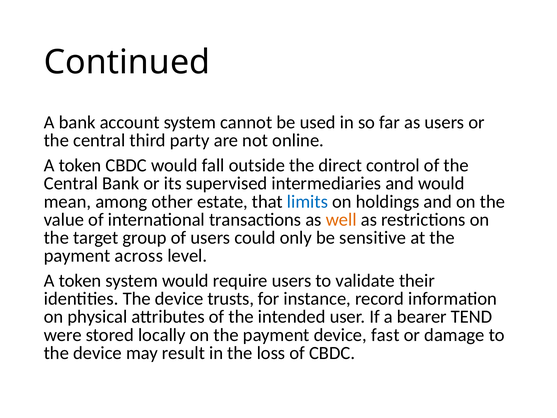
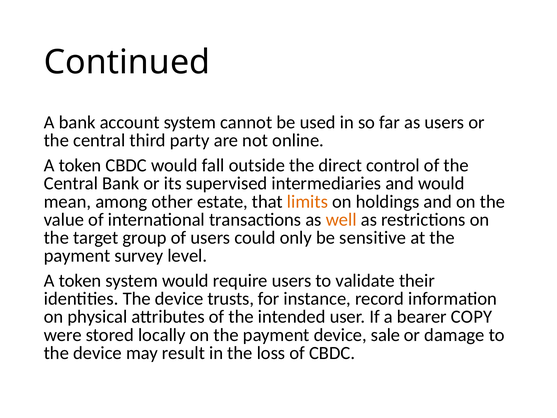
limits colour: blue -> orange
across: across -> survey
TEND: TEND -> COPY
fast: fast -> sale
